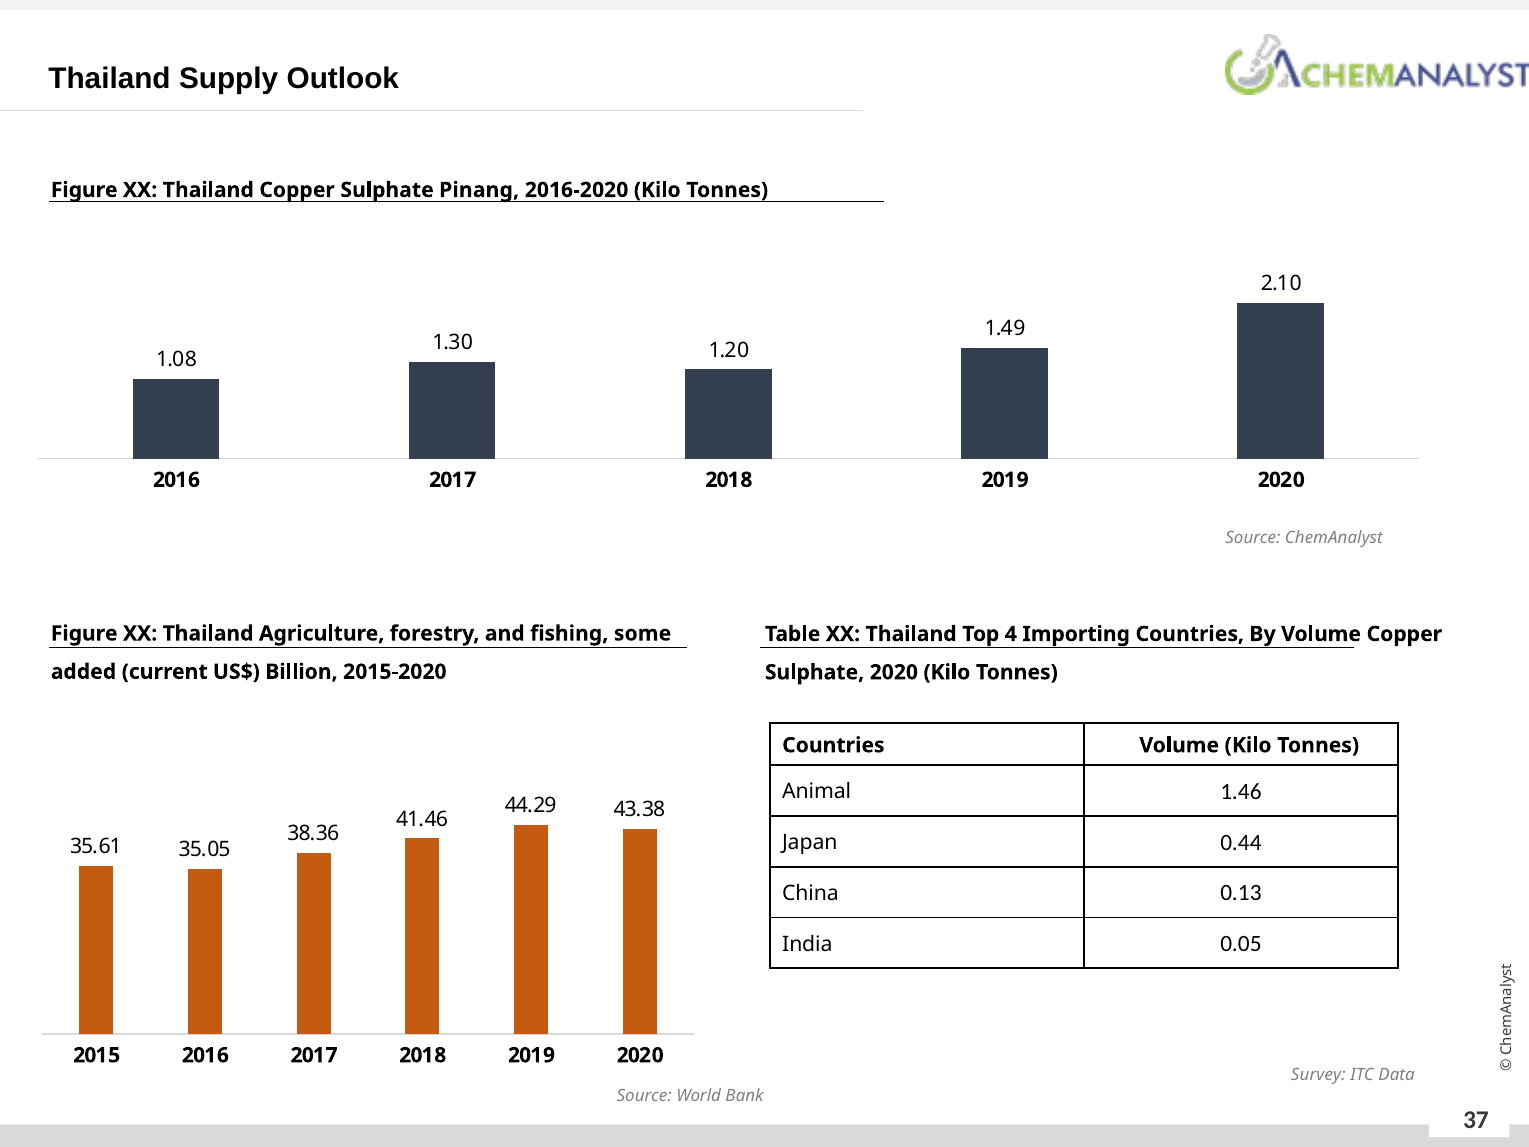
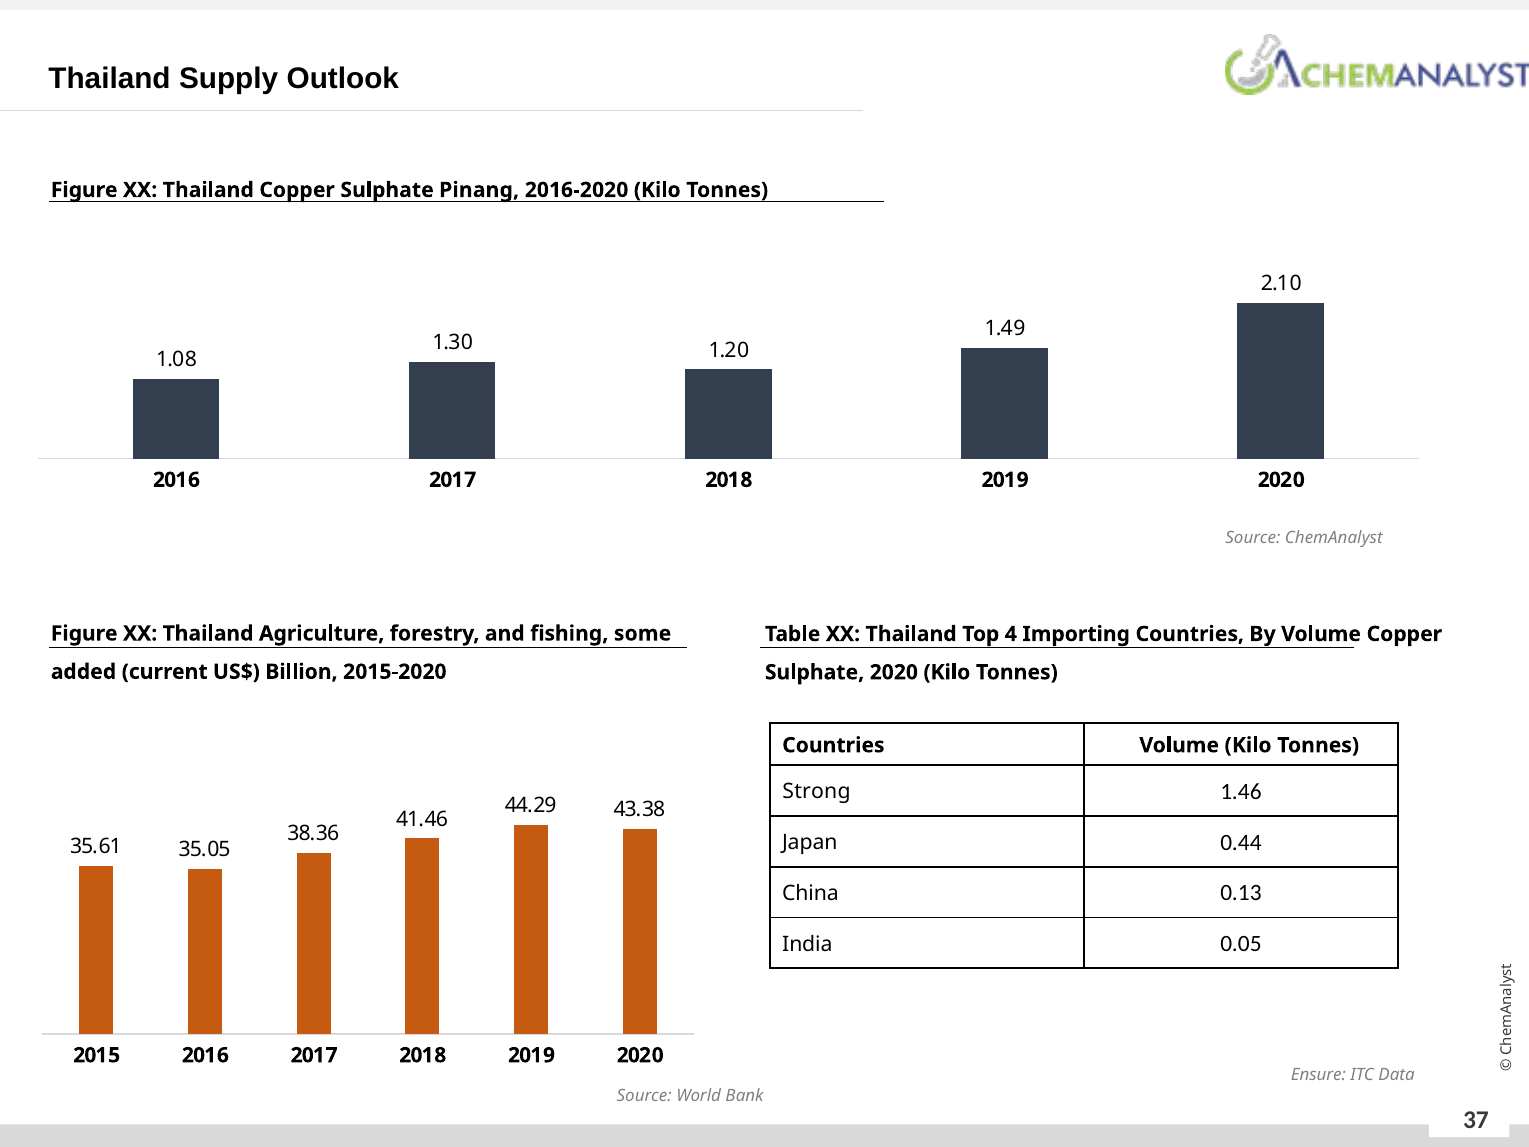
Animal: Animal -> Strong
Survey: Survey -> Ensure
